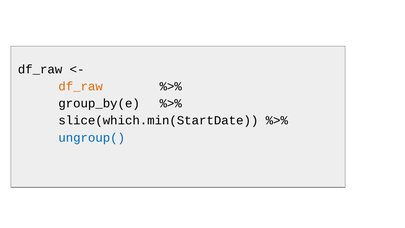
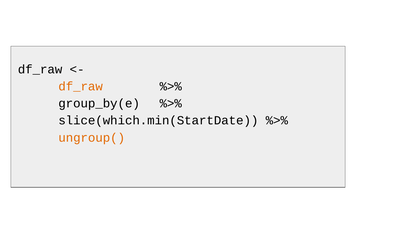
ungroup( colour: blue -> orange
